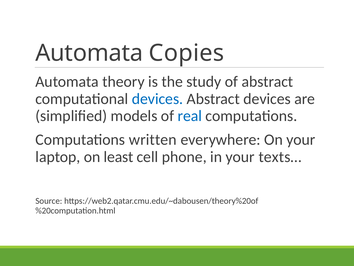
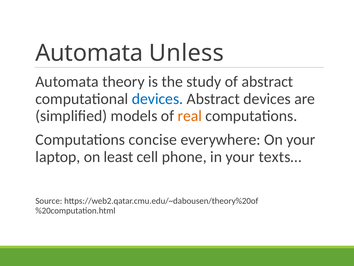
Copies: Copies -> Unless
real colour: blue -> orange
written: written -> concise
